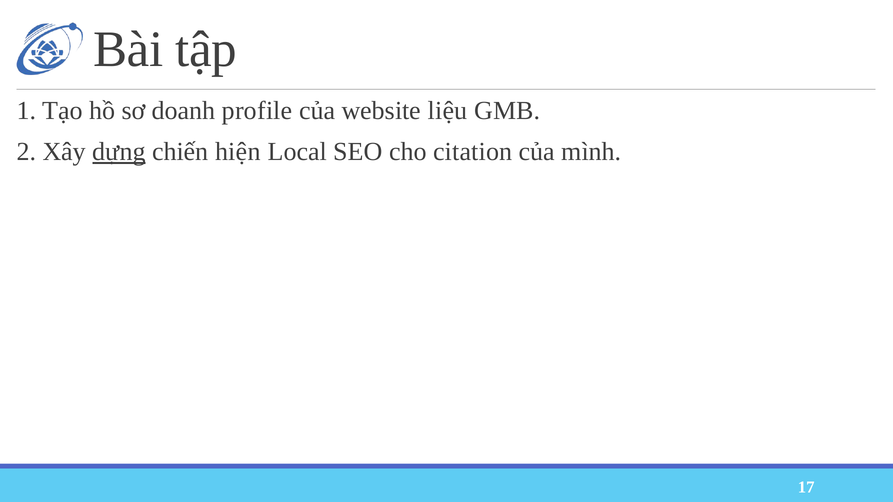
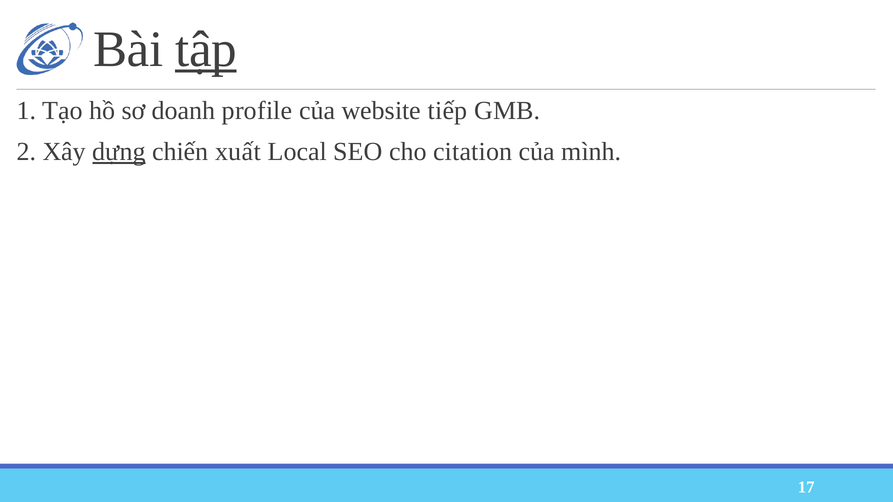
tập underline: none -> present
liệu: liệu -> tiếp
hiện: hiện -> xuất
